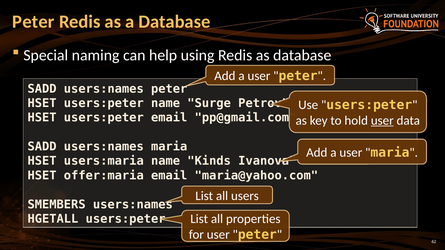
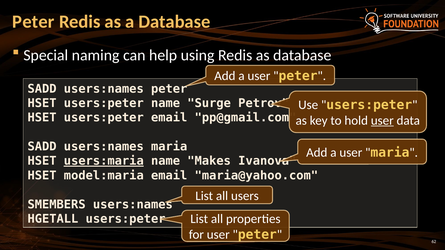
users:maria underline: none -> present
Kinds: Kinds -> Makes
offer:maria: offer:maria -> model:maria
